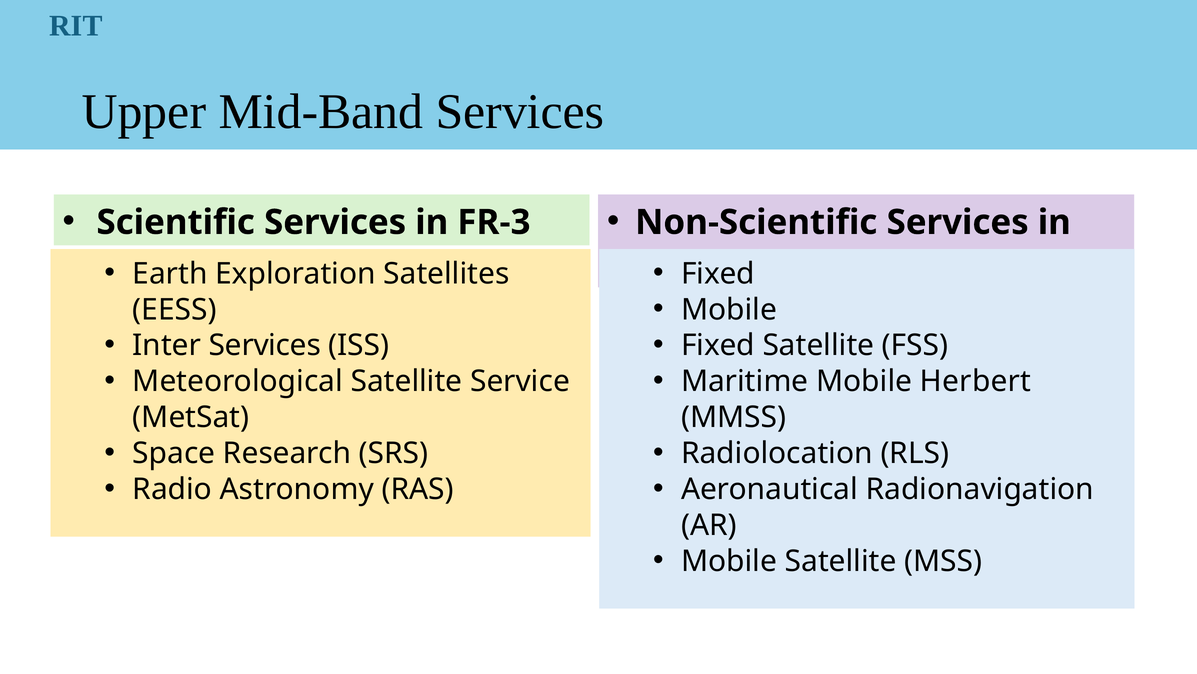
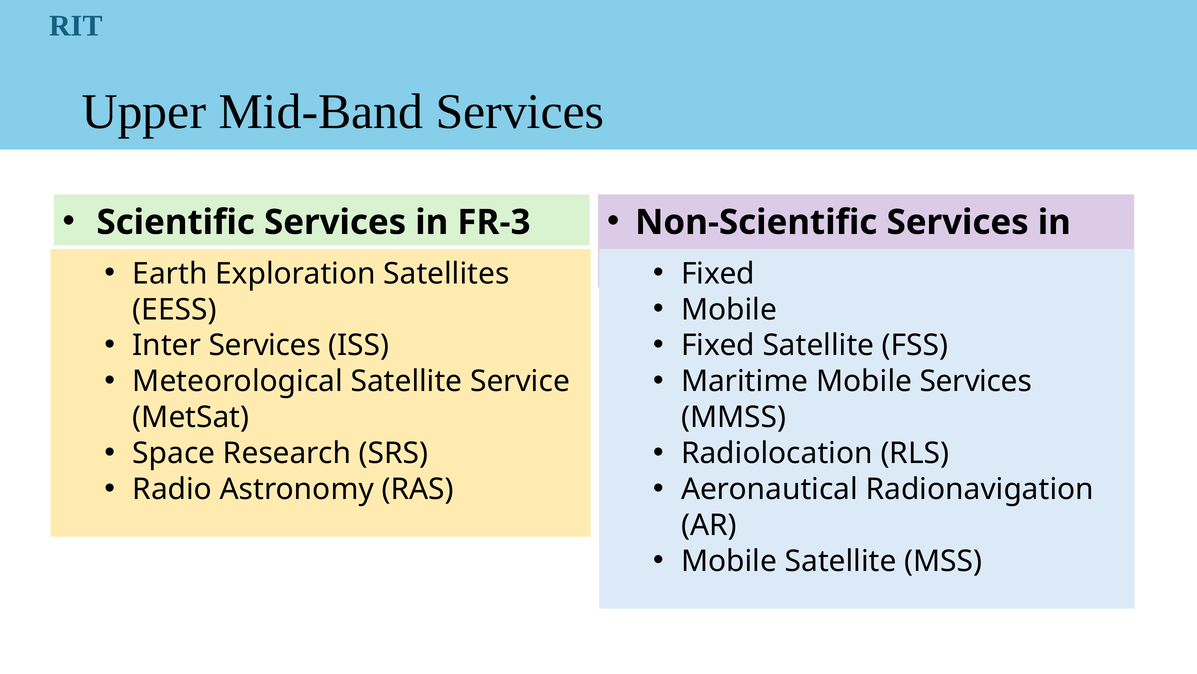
Mobile Herbert: Herbert -> Services
